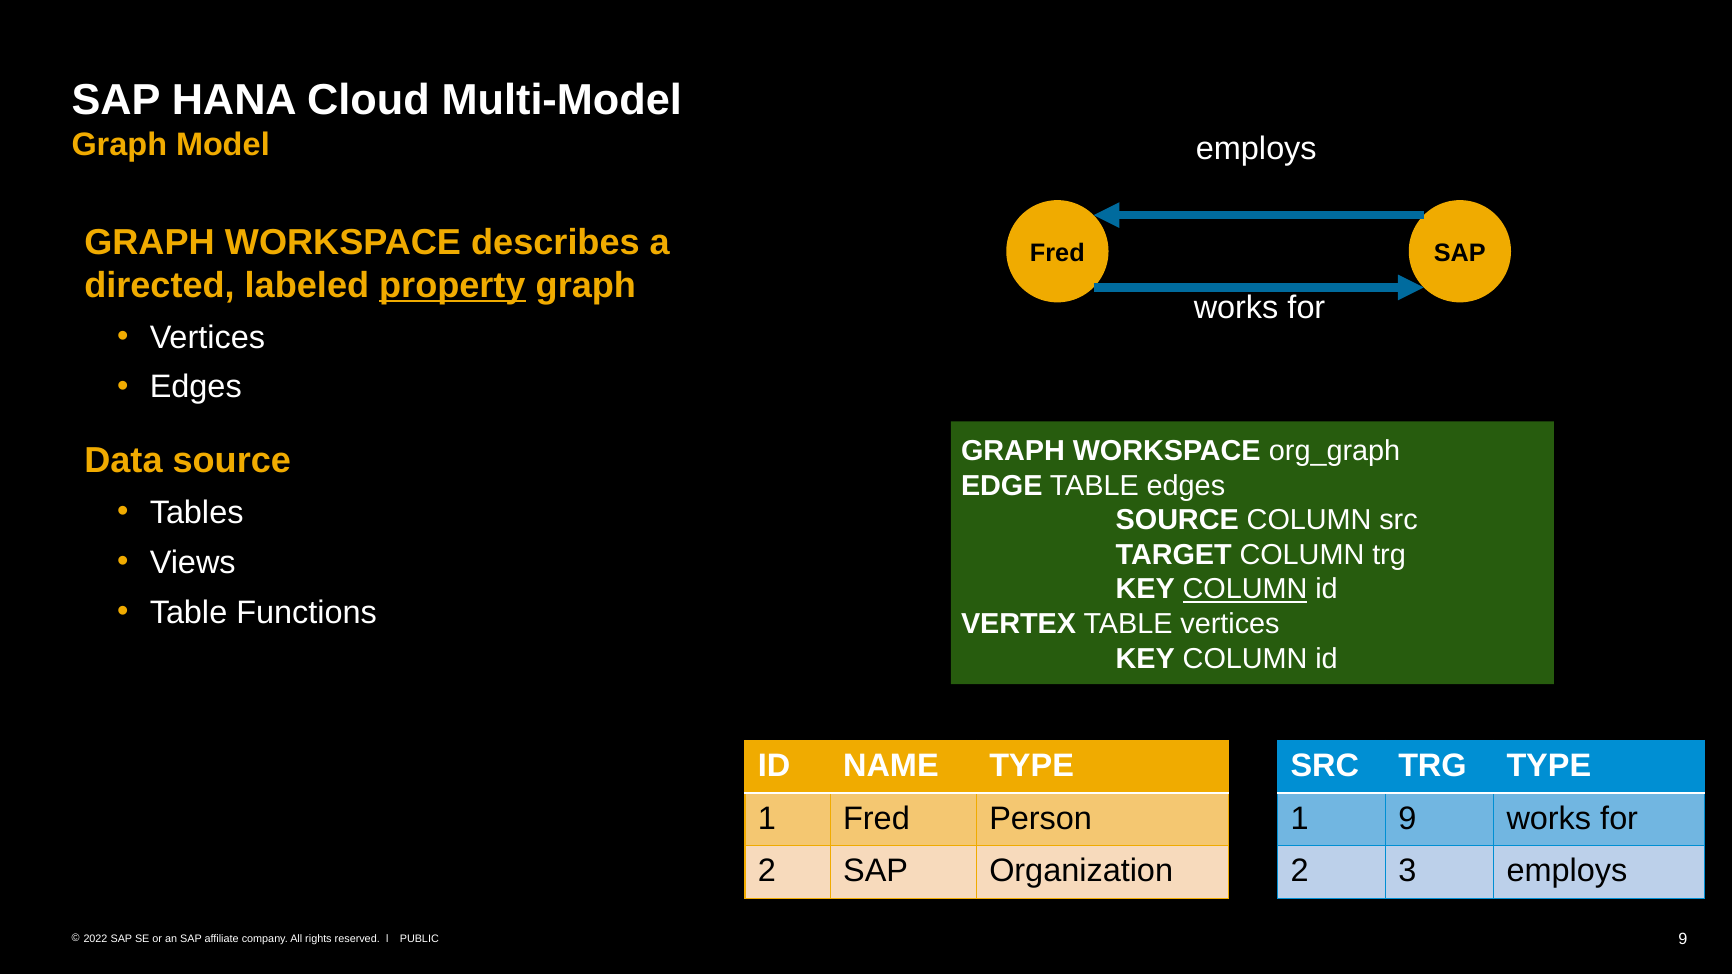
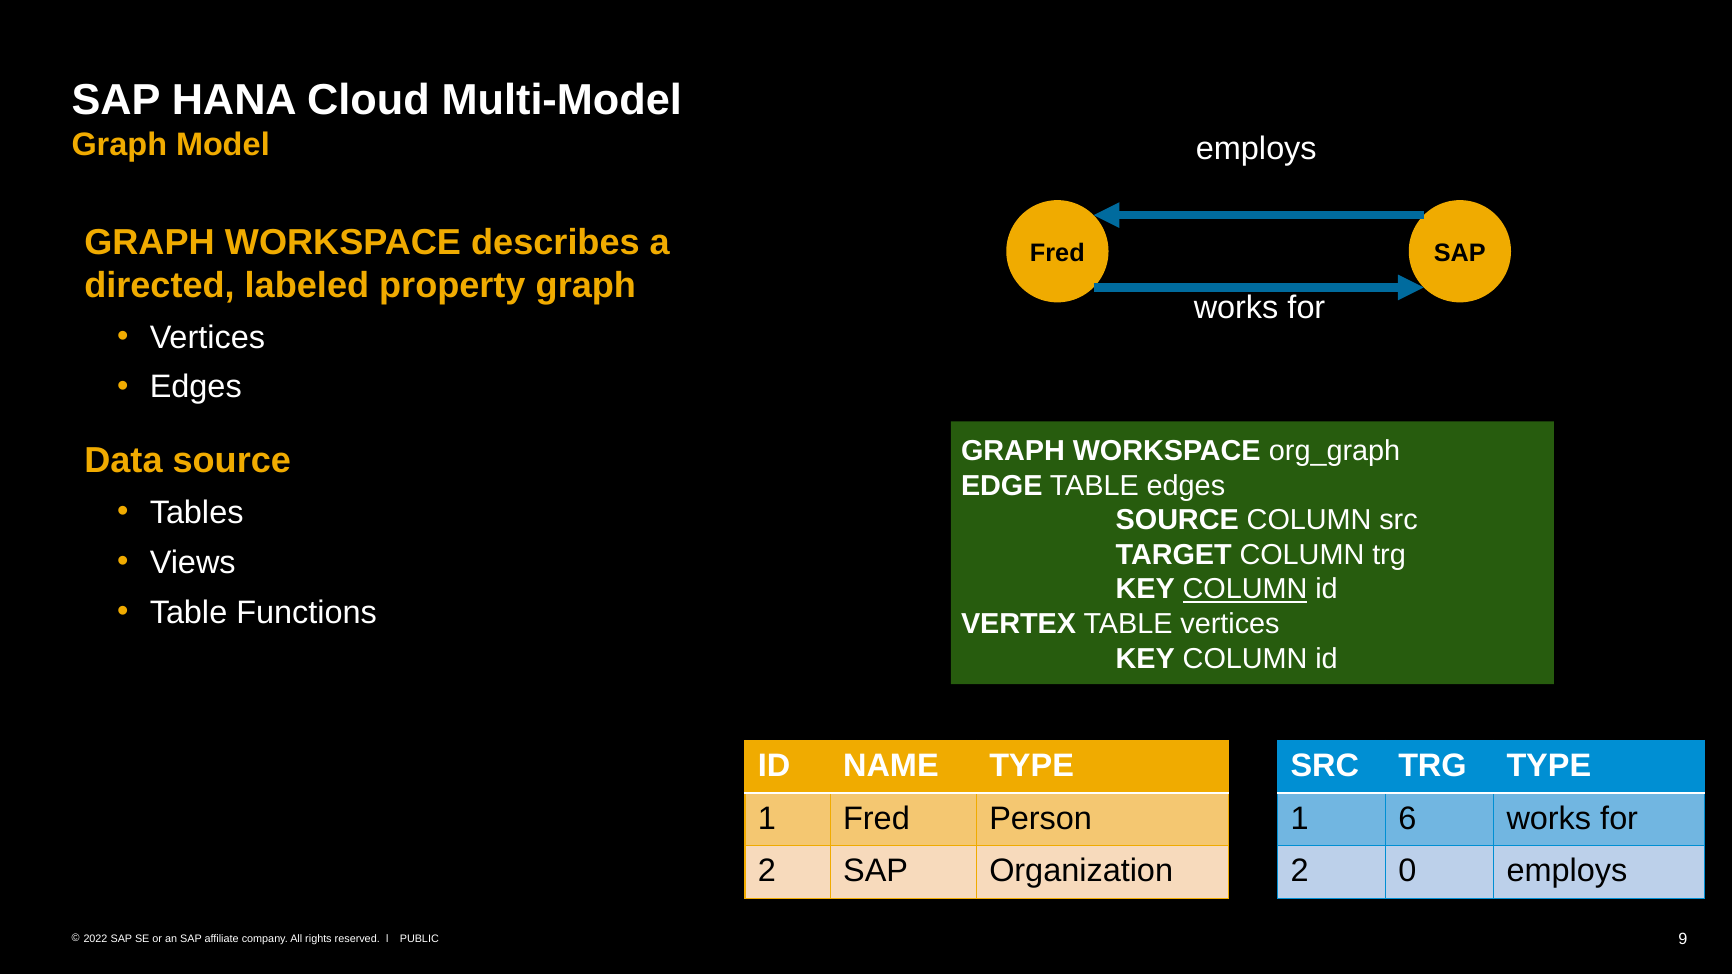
property underline: present -> none
1 9: 9 -> 6
3: 3 -> 0
